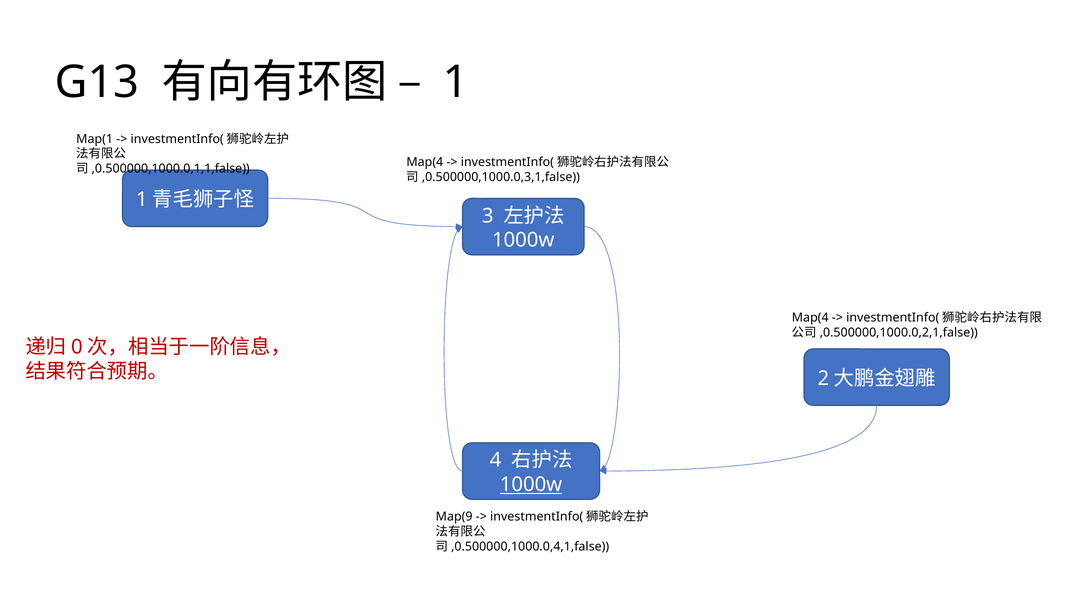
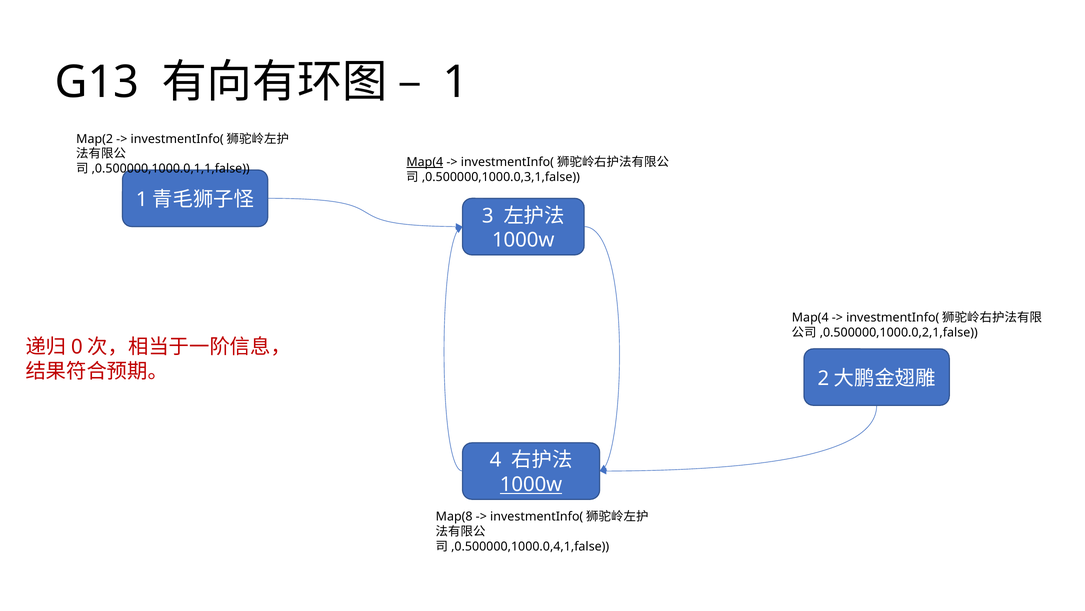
Map(1: Map(1 -> Map(2
Map(4 at (425, 162) underline: none -> present
Map(9: Map(9 -> Map(8
